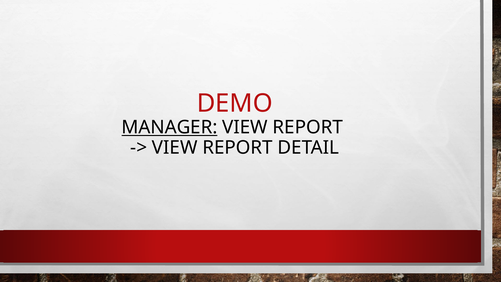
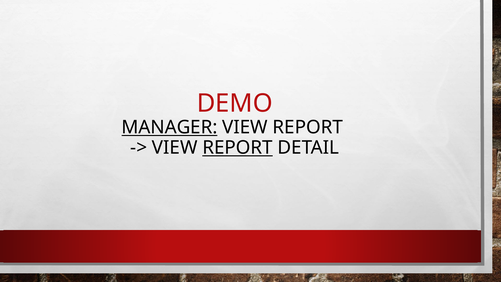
REPORT at (238, 148) underline: none -> present
